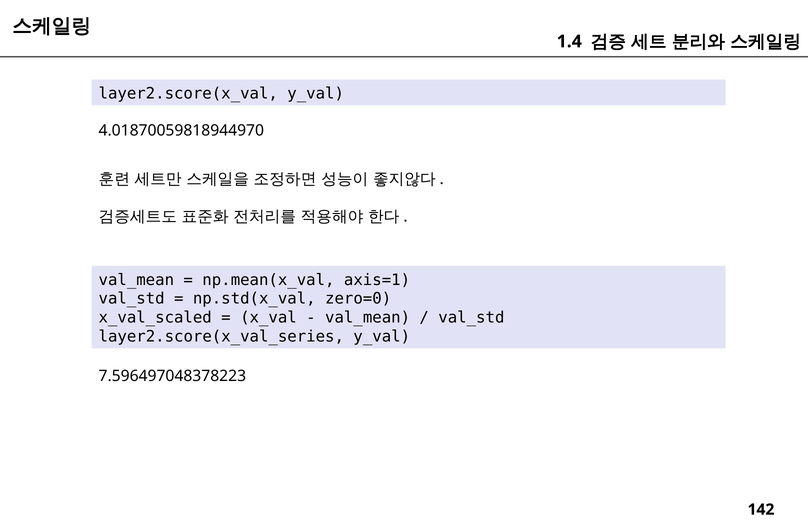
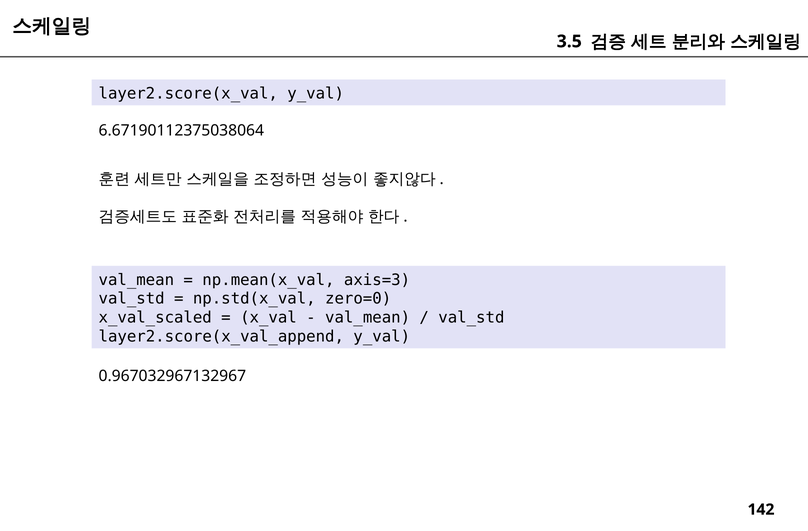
1.4: 1.4 -> 3.5
4.01870059818944970: 4.01870059818944970 -> 6.67190112375038064
axis=1: axis=1 -> axis=3
layer2.score(x_val_series: layer2.score(x_val_series -> layer2.score(x_val_append
7.596497048378223: 7.596497048378223 -> 0.967032967132967
